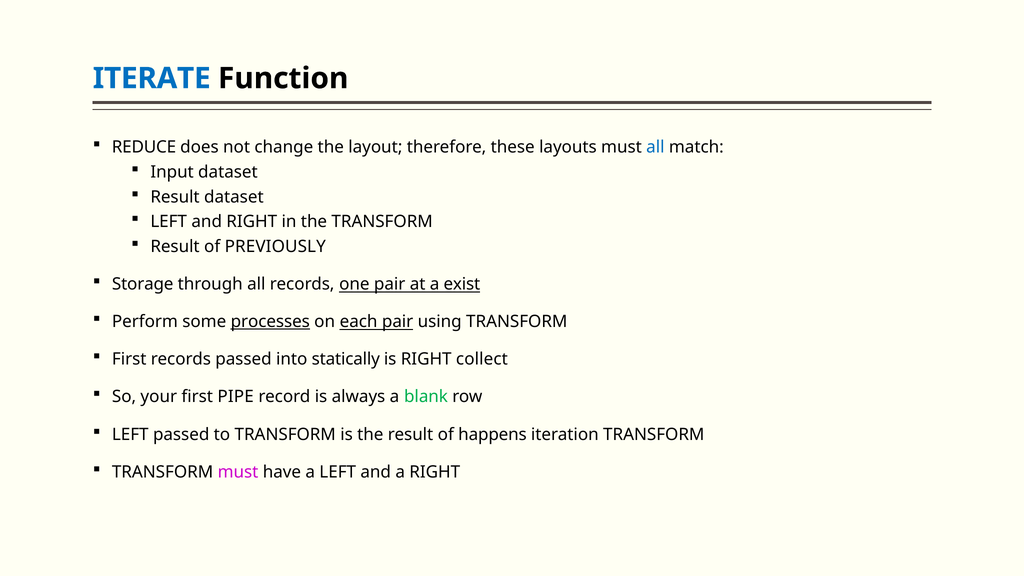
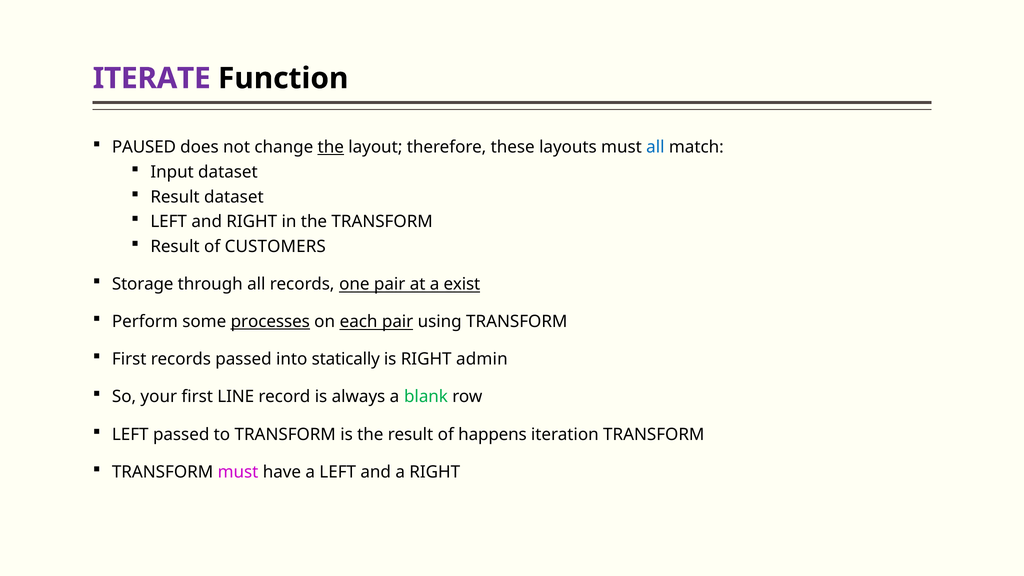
ITERATE colour: blue -> purple
REDUCE: REDUCE -> PAUSED
the at (331, 147) underline: none -> present
PREVIOUSLY: PREVIOUSLY -> CUSTOMERS
collect: collect -> admin
PIPE: PIPE -> LINE
